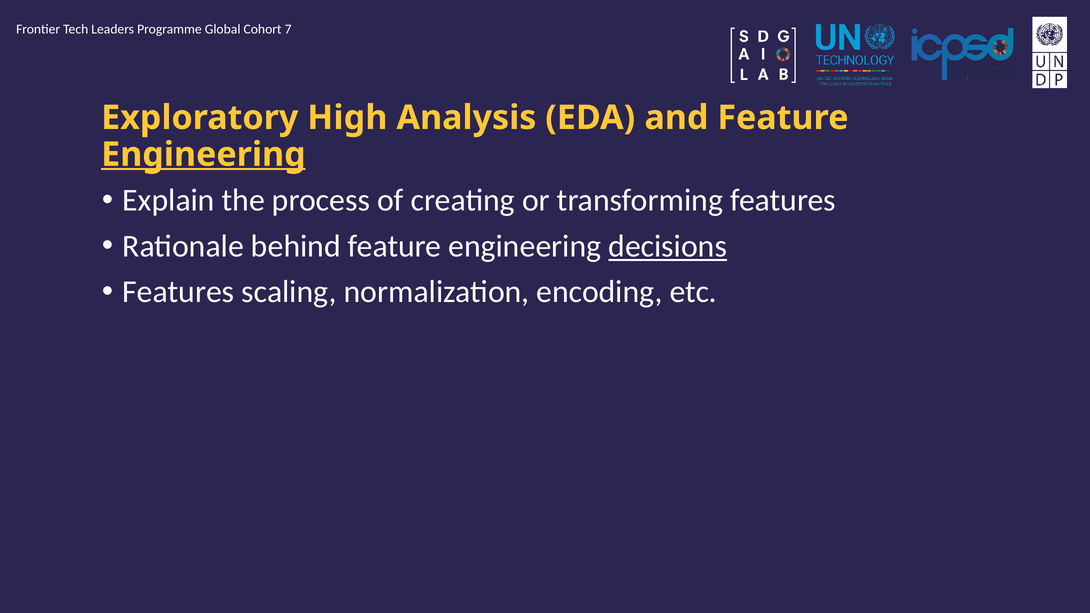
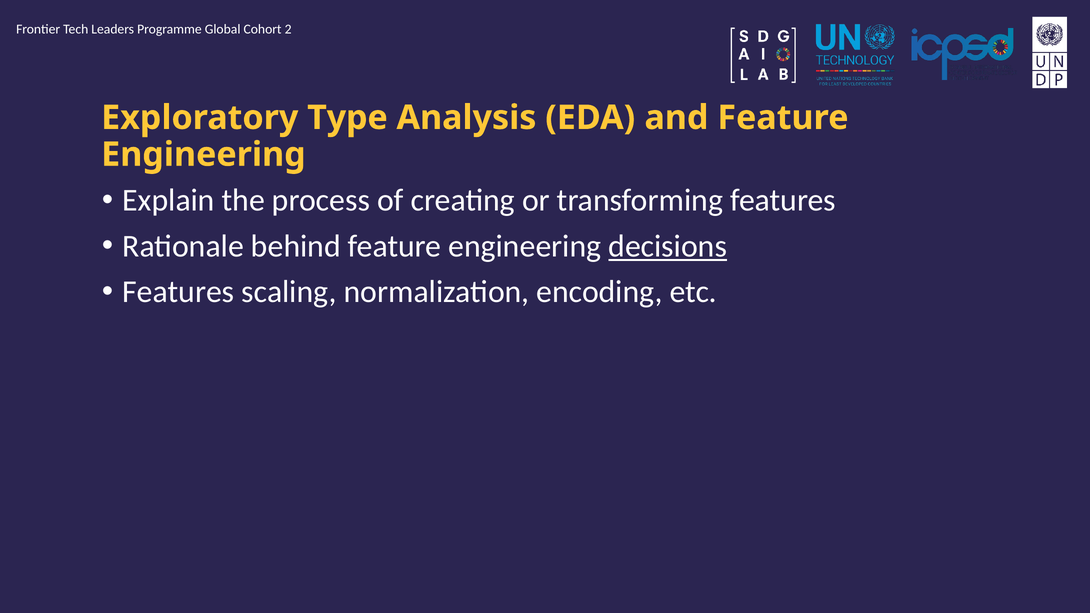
7: 7 -> 2
High: High -> Type
Engineering at (203, 155) underline: present -> none
